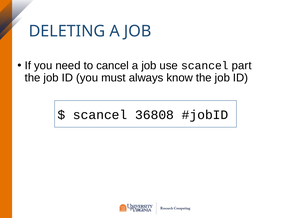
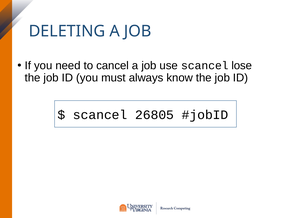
part: part -> lose
36808: 36808 -> 26805
